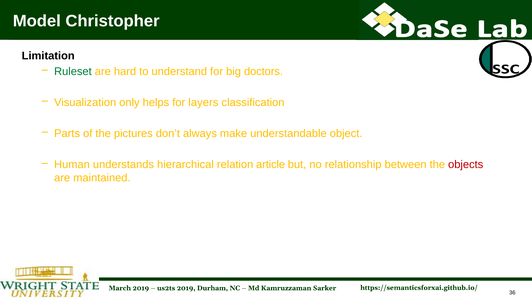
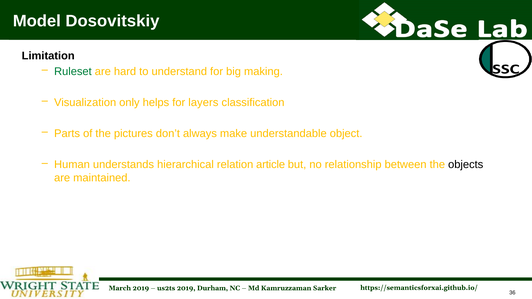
Christopher: Christopher -> Dosovitskiy
doctors: doctors -> making
objects colour: red -> black
